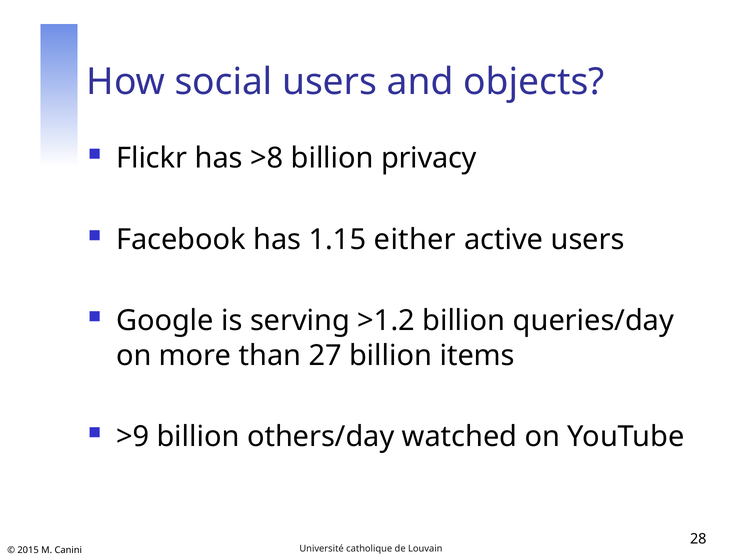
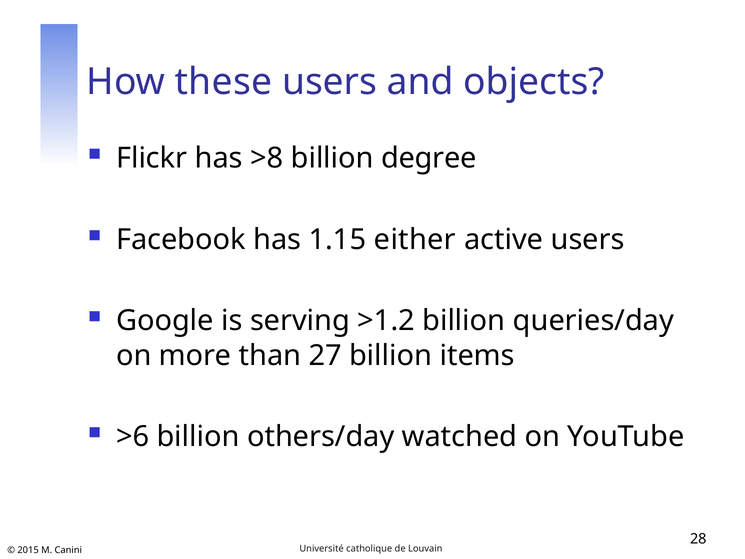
social: social -> these
privacy: privacy -> degree
>9: >9 -> >6
